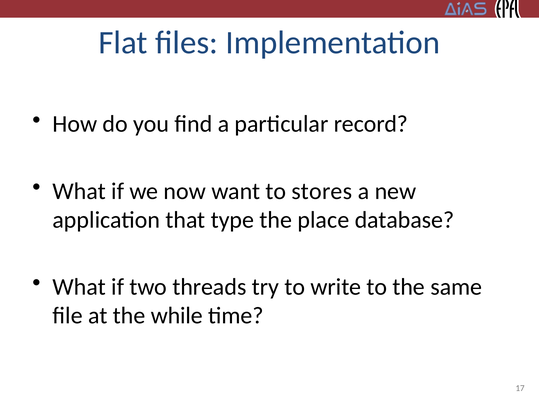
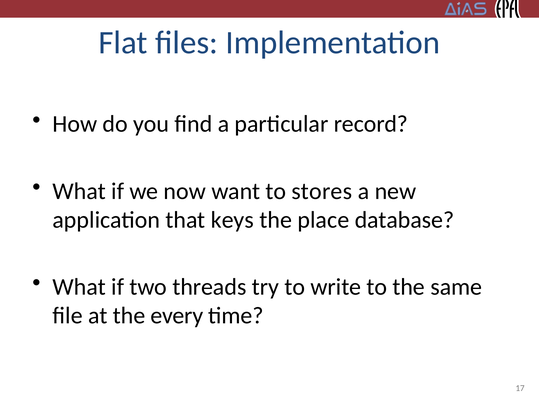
type: type -> keys
while: while -> every
